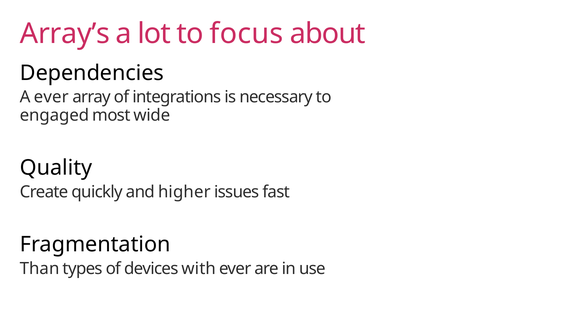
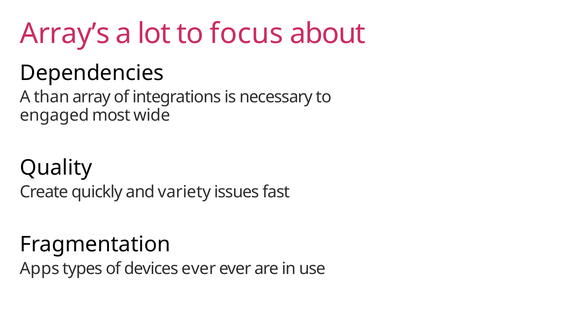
A ever: ever -> than
higher: higher -> variety
Than: Than -> Apps
devices with: with -> ever
